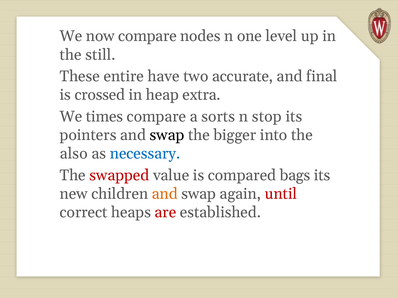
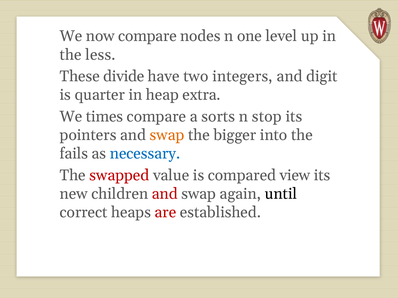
still: still -> less
entire: entire -> divide
accurate: accurate -> integers
final: final -> digit
crossed: crossed -> quarter
swap at (167, 135) colour: black -> orange
also: also -> fails
bags: bags -> view
and at (165, 194) colour: orange -> red
until colour: red -> black
